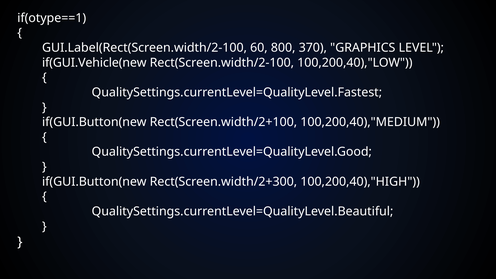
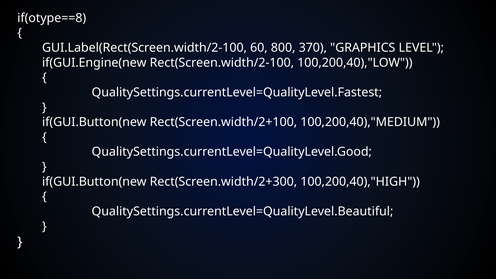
if(otype==1: if(otype==1 -> if(otype==8
if(GUI.Vehicle(new: if(GUI.Vehicle(new -> if(GUI.Engine(new
